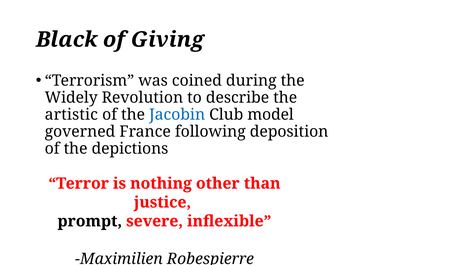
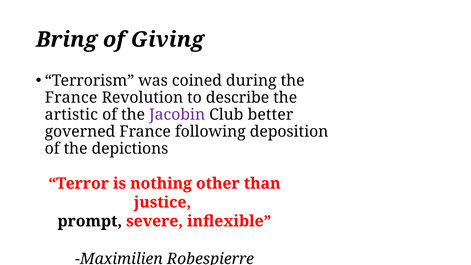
Black: Black -> Bring
Widely at (71, 98): Widely -> France
Jacobin colour: blue -> purple
model: model -> better
